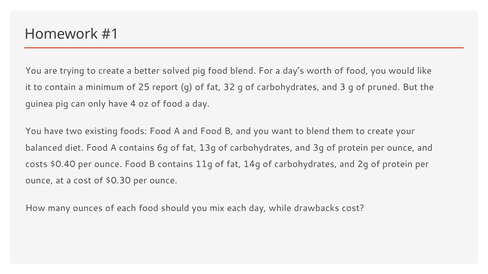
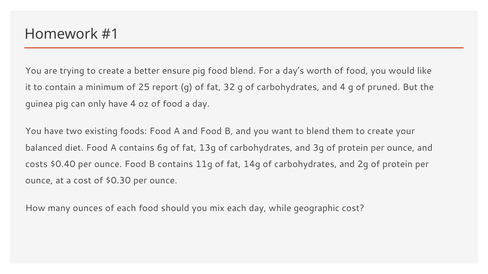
solved: solved -> ensure
and 3: 3 -> 4
drawbacks: drawbacks -> geographic
